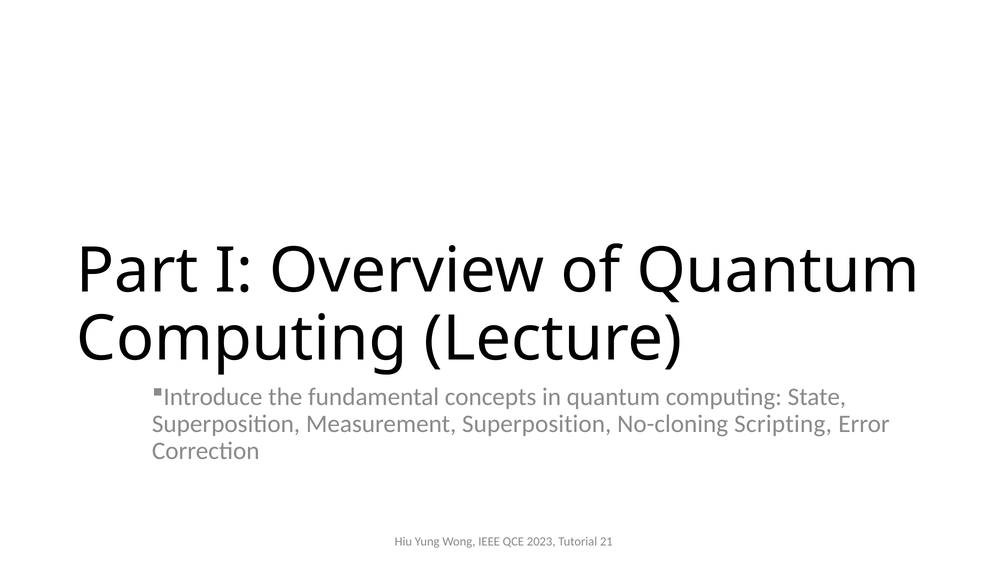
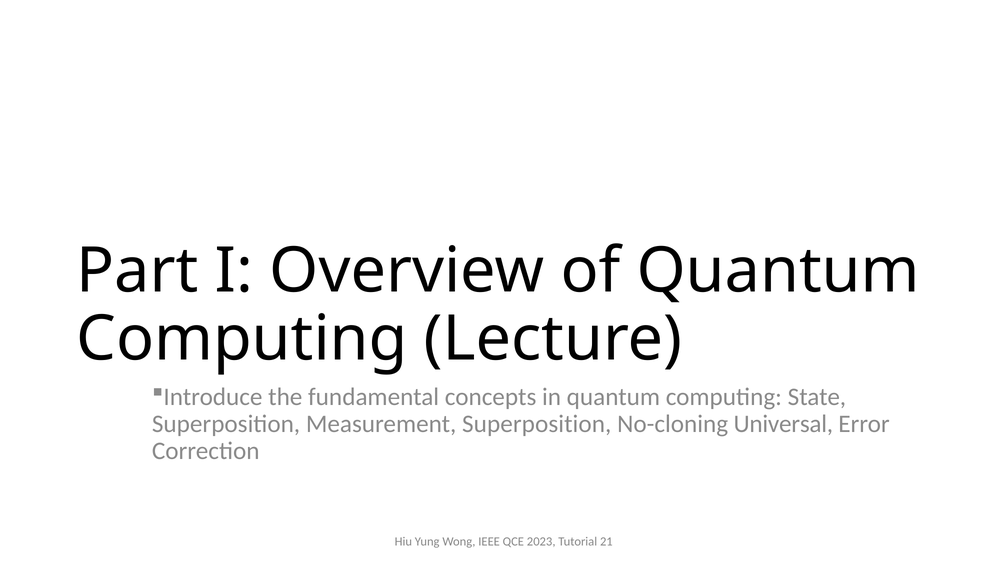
Scripting: Scripting -> Universal
